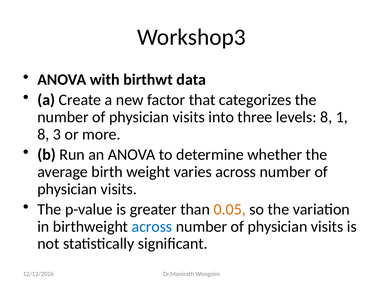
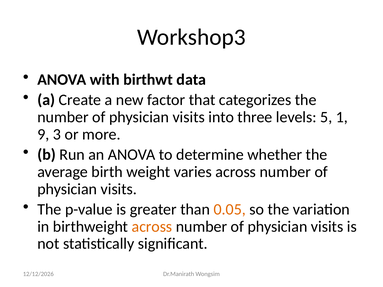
levels 8: 8 -> 5
8 at (43, 134): 8 -> 9
across at (152, 227) colour: blue -> orange
